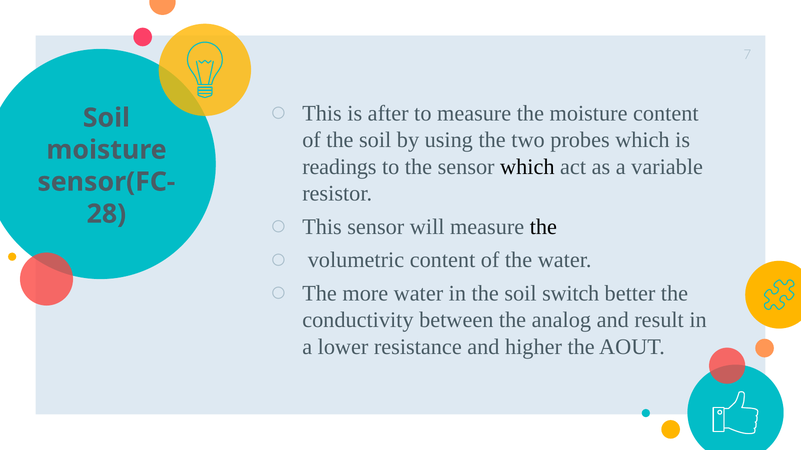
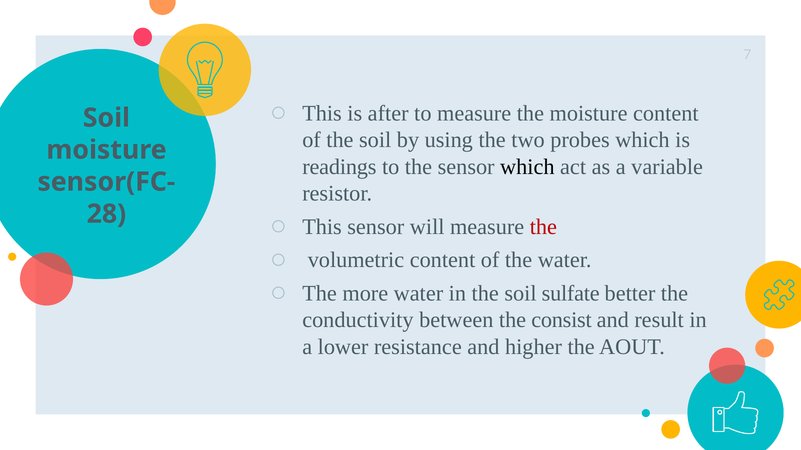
the at (543, 227) colour: black -> red
switch: switch -> sulfate
analog: analog -> consist
